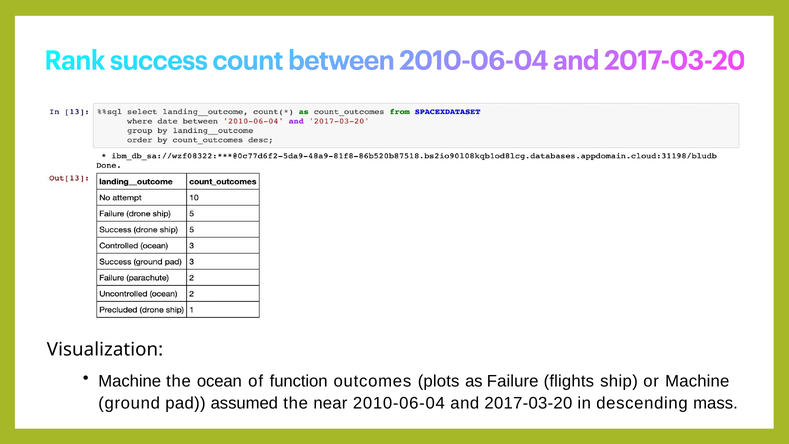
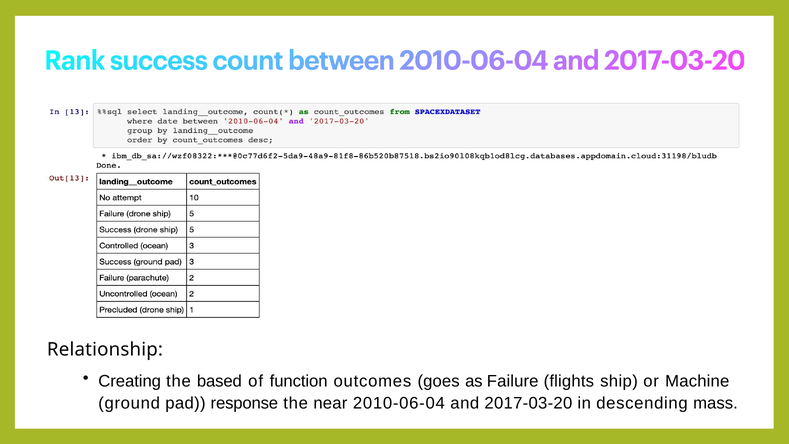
Visualization: Visualization -> Relationship
Machine at (130, 381): Machine -> Creating
ocean: ocean -> based
plots: plots -> goes
assumed: assumed -> response
